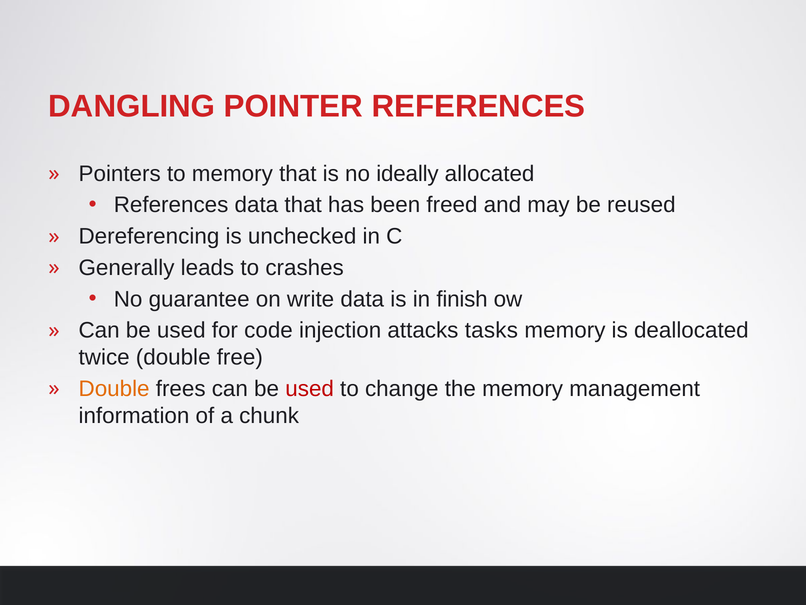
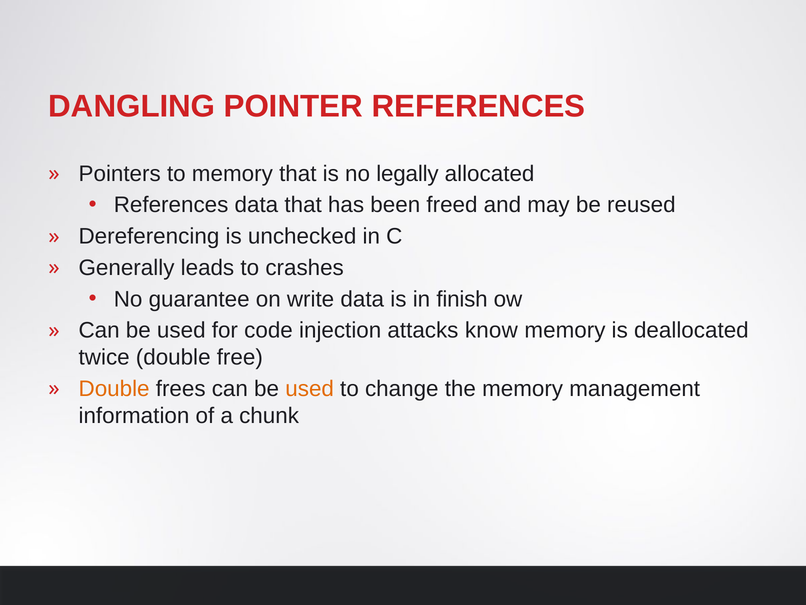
ideally: ideally -> legally
tasks: tasks -> know
used at (310, 388) colour: red -> orange
